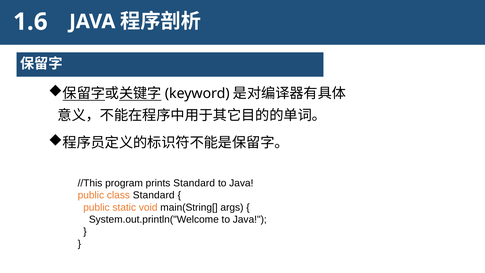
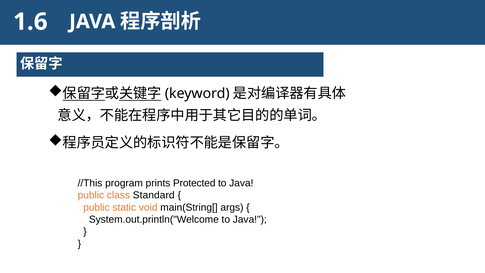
prints Standard: Standard -> Protected
